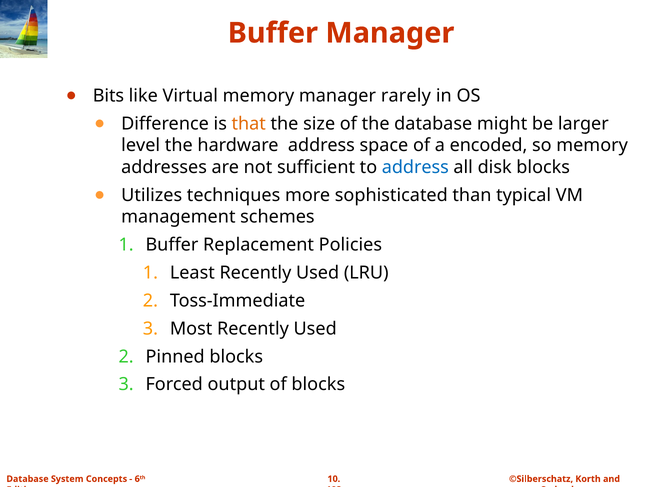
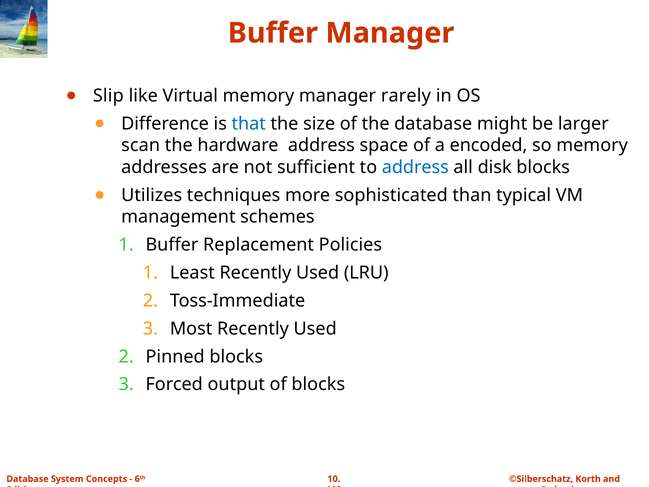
Bits: Bits -> Slip
that colour: orange -> blue
level: level -> scan
